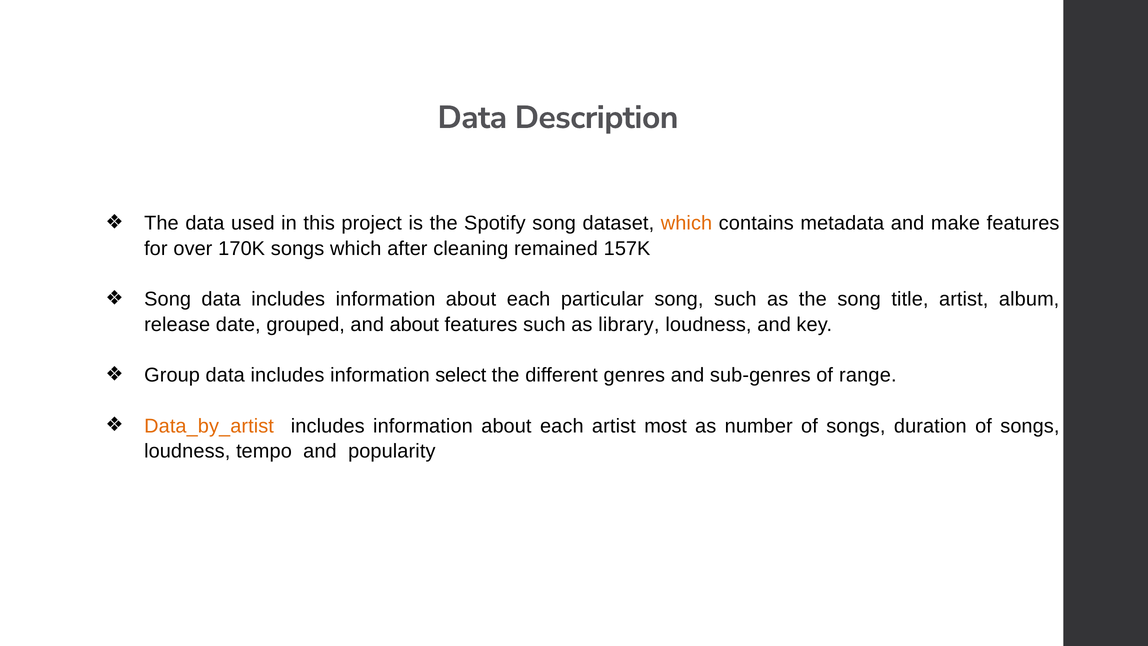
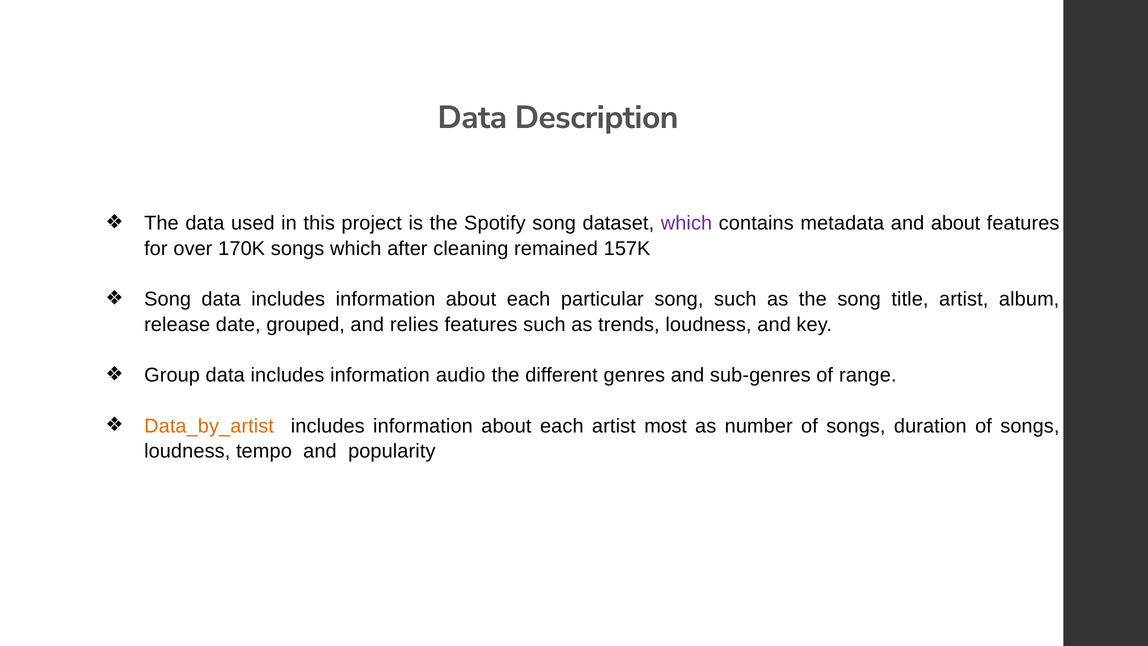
which at (686, 223) colour: orange -> purple
and make: make -> about
and about: about -> relies
library: library -> trends
select: select -> audio
